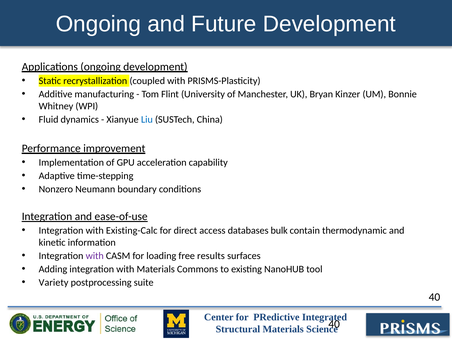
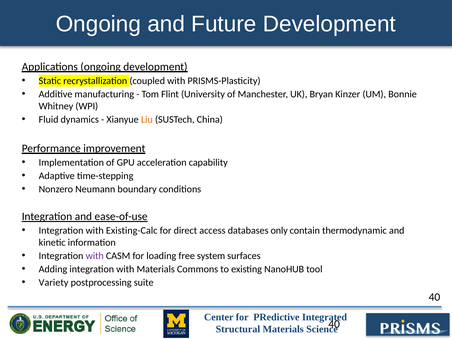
Liu colour: blue -> orange
bulk: bulk -> only
results: results -> system
